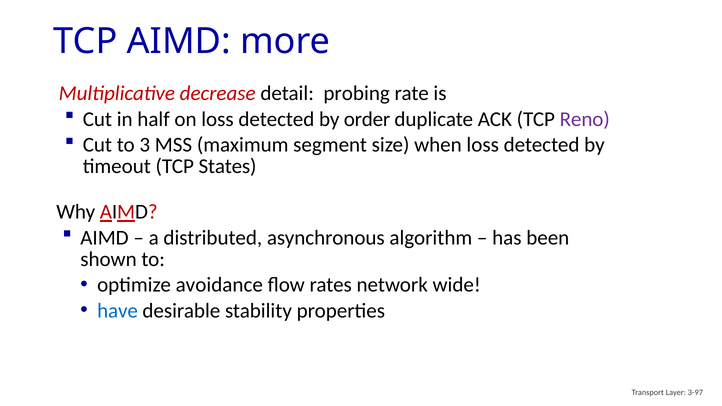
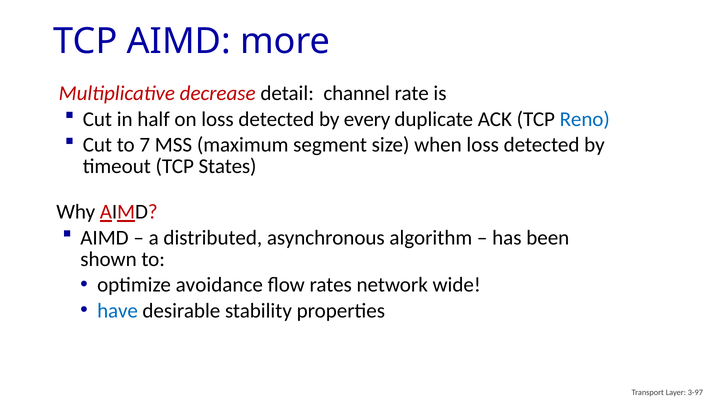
probing: probing -> channel
order: order -> every
Reno colour: purple -> blue
3: 3 -> 7
